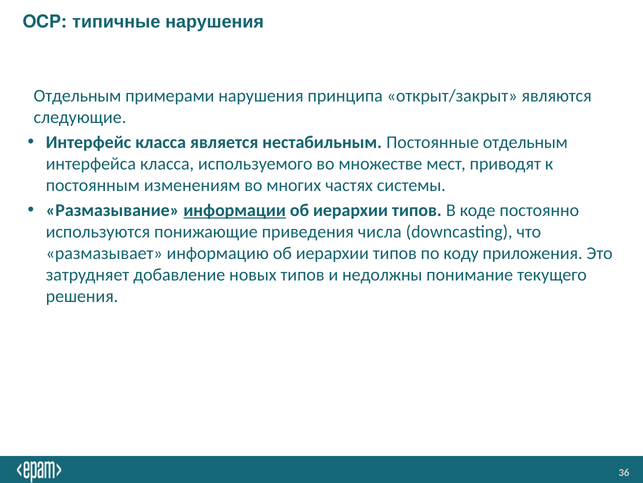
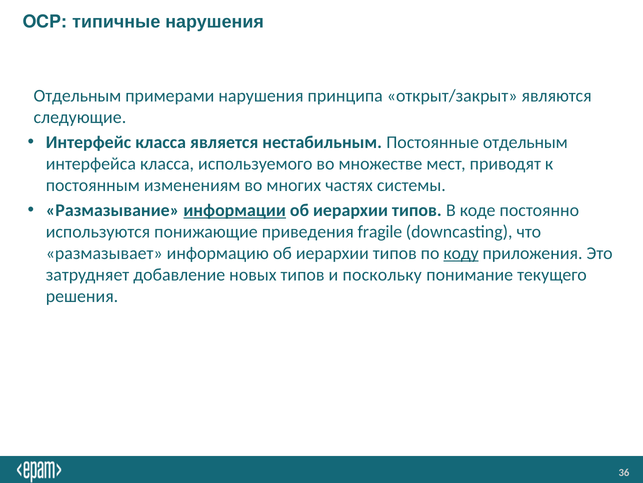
числа: числа -> fragile
коду underline: none -> present
недолжны: недолжны -> поскольку
